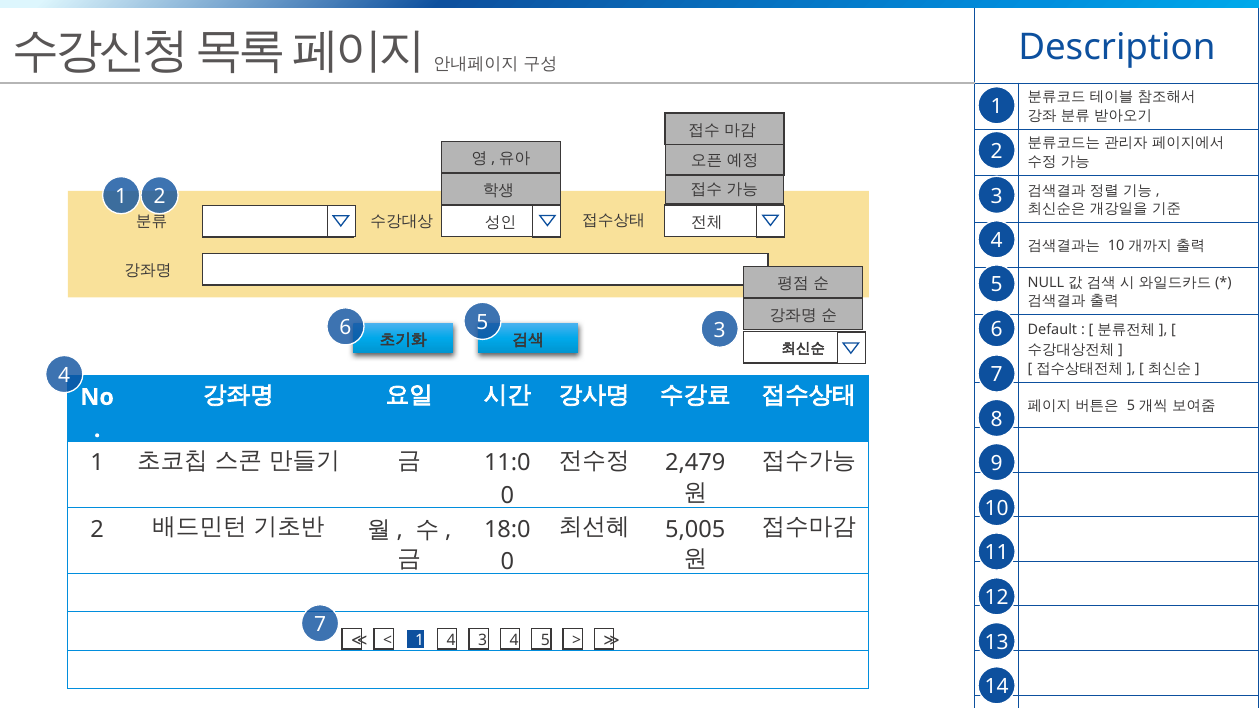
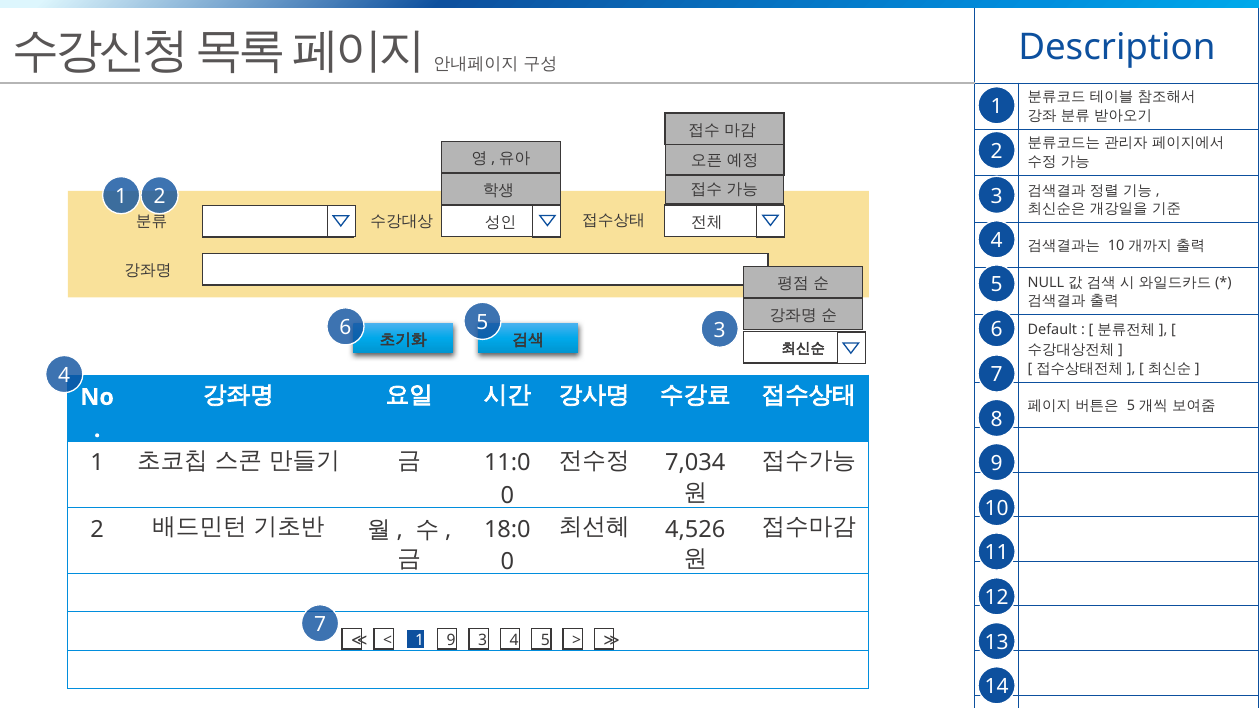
2,479: 2,479 -> 7,034
5,005: 5,005 -> 4,526
1 4: 4 -> 9
